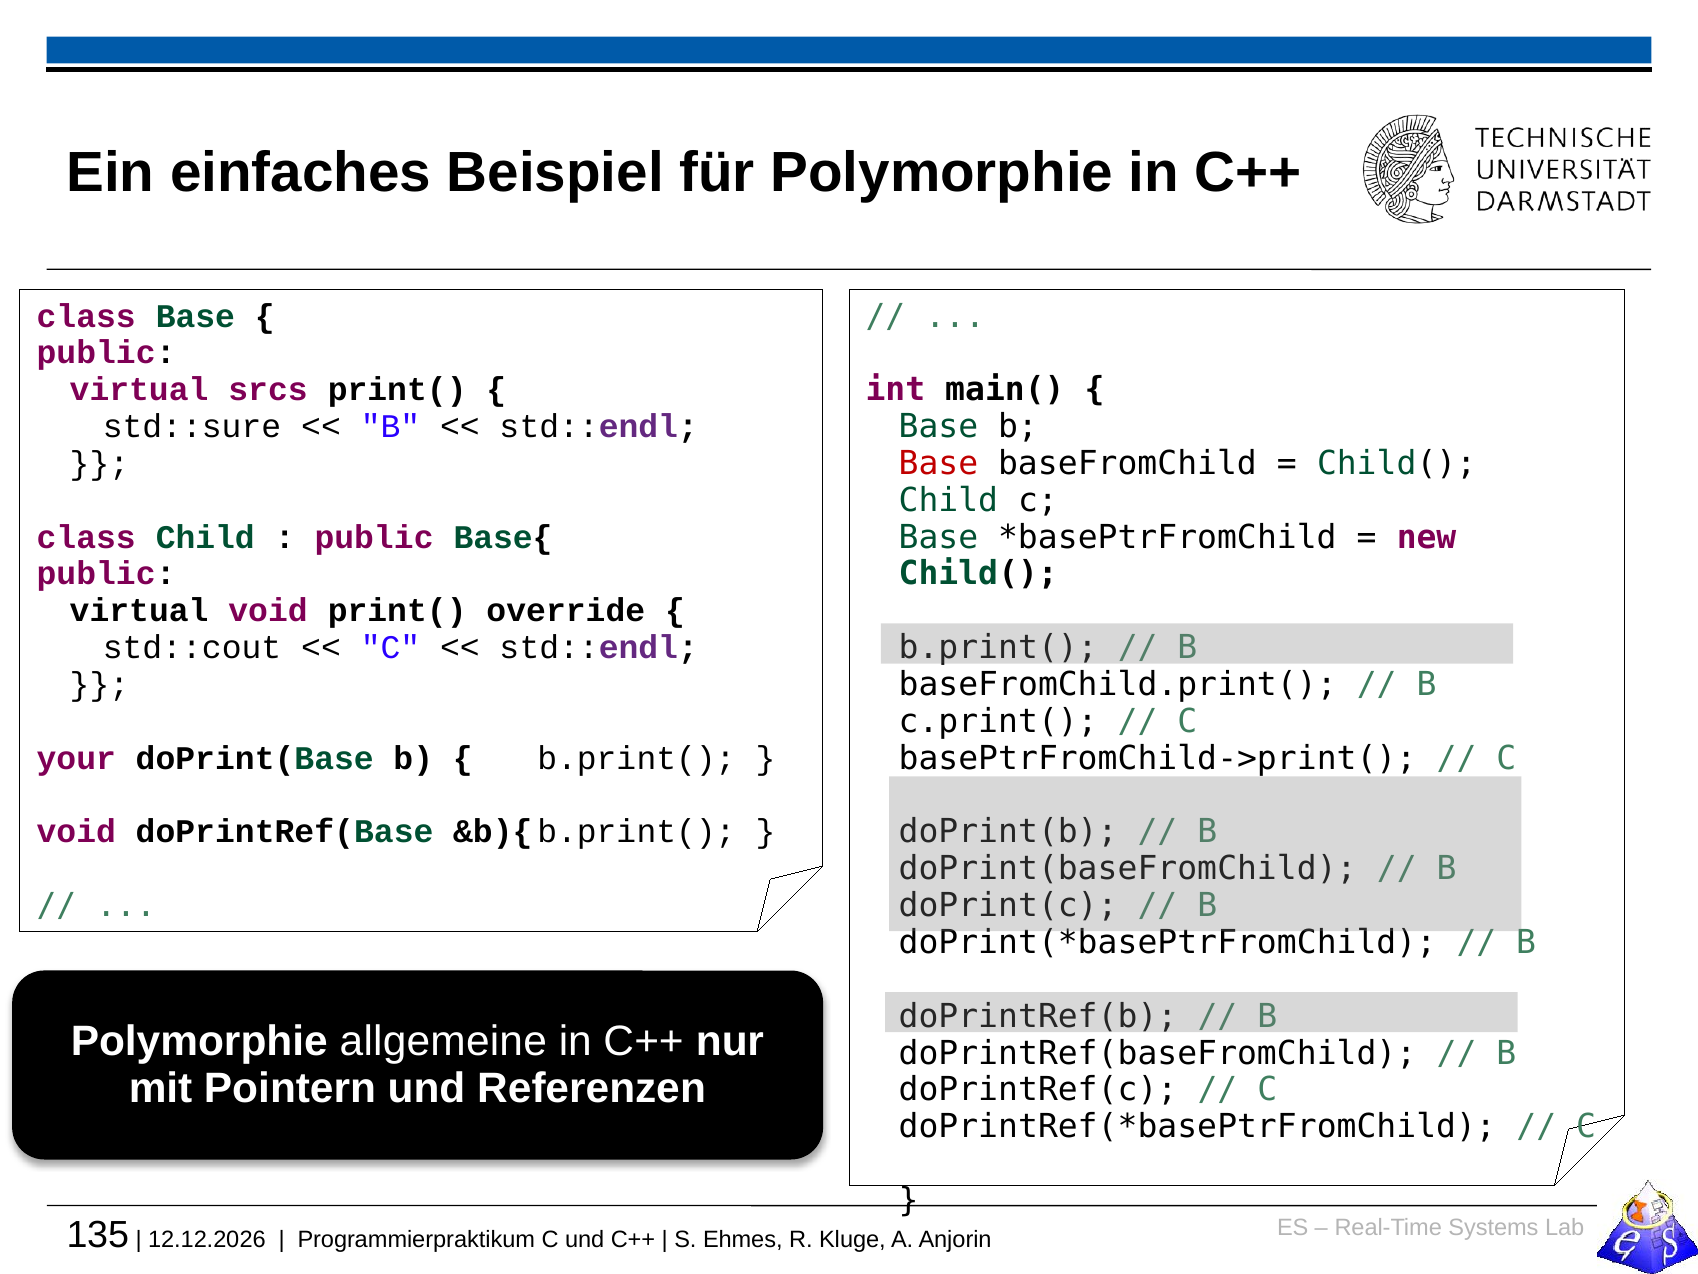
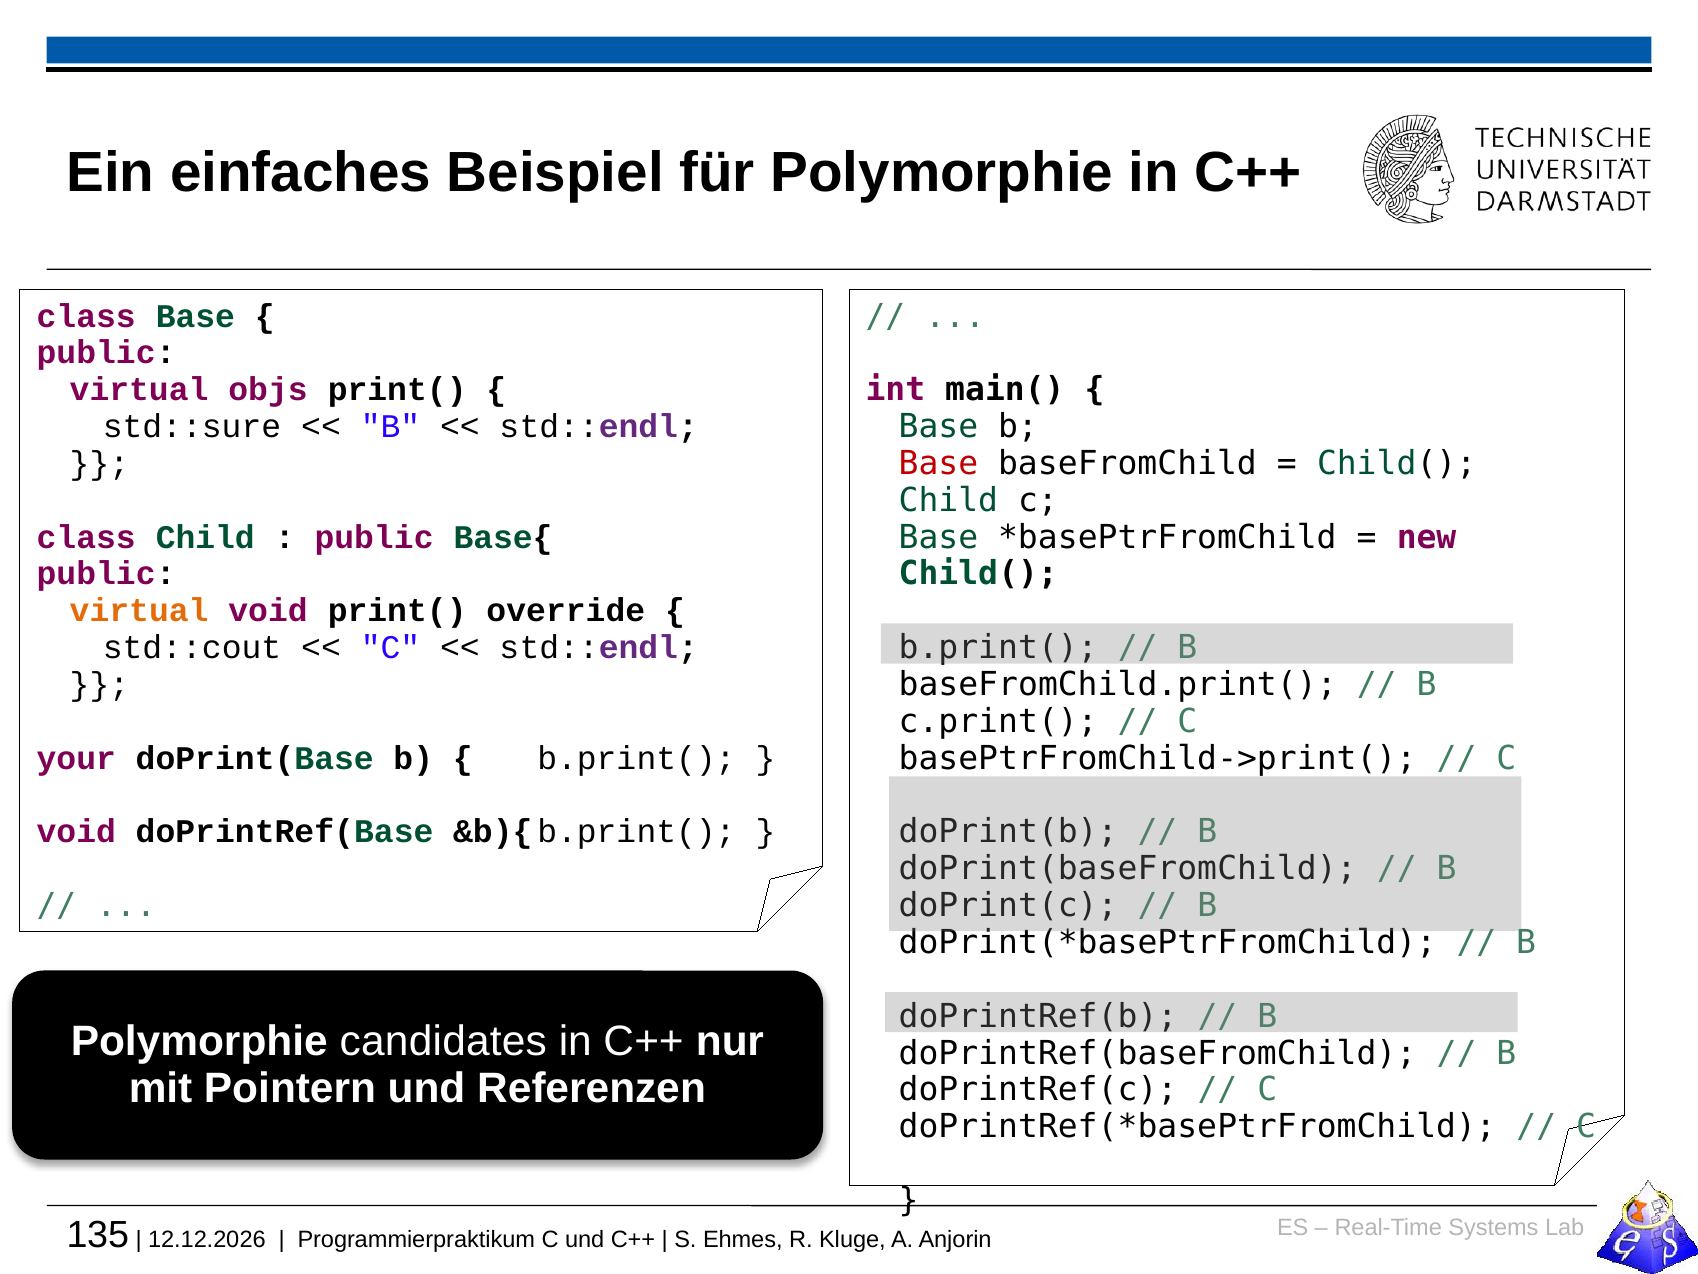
srcs: srcs -> objs
virtual at (139, 611) colour: black -> orange
allgemeine: allgemeine -> candidates
